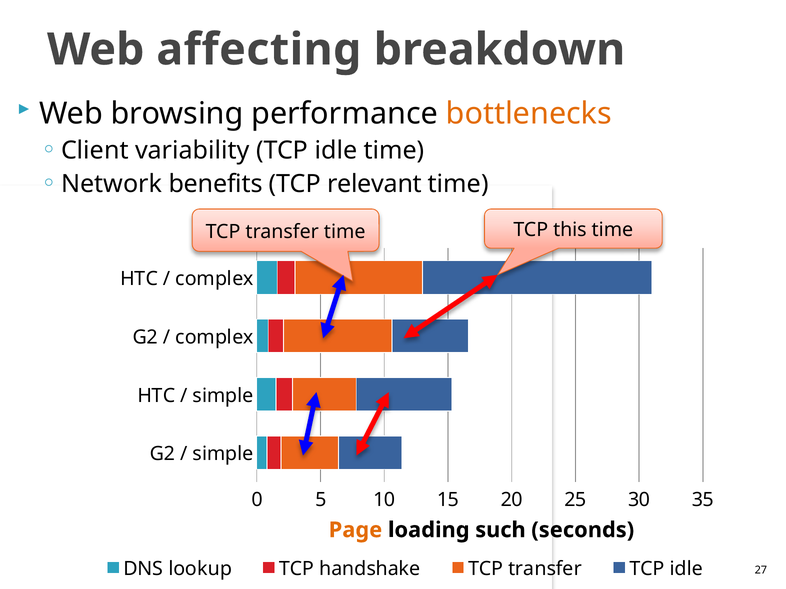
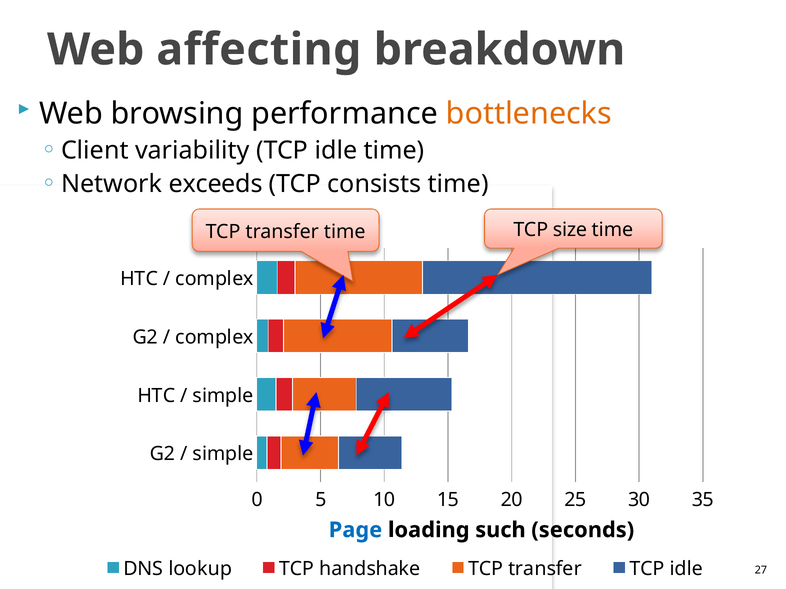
benefits: benefits -> exceeds
relevant: relevant -> consists
this: this -> size
Page colour: orange -> blue
